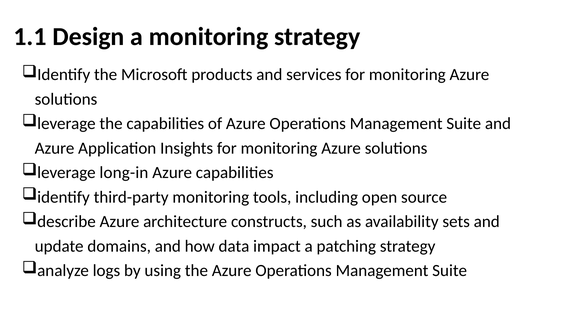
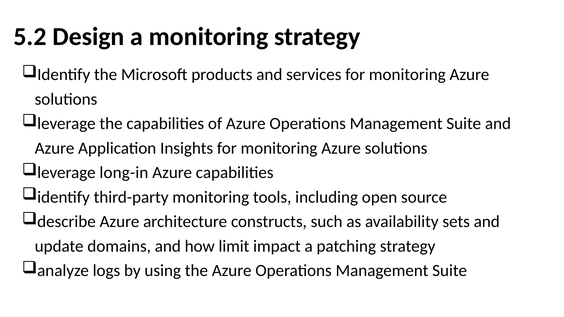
1.1: 1.1 -> 5.2
data: data -> limit
